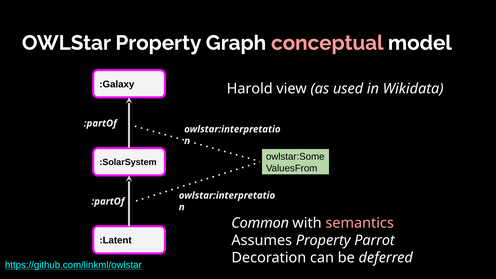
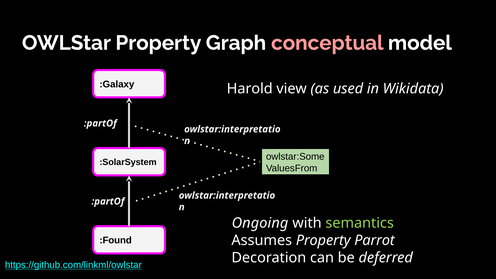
Common: Common -> Ongoing
semantics colour: pink -> light green
:Latent: :Latent -> :Found
